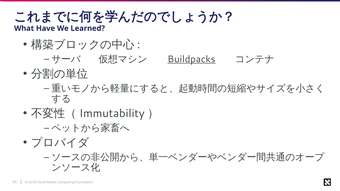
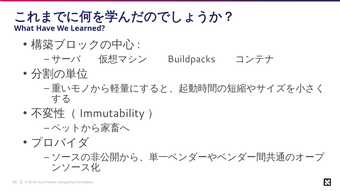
Buildpacks underline: present -> none
